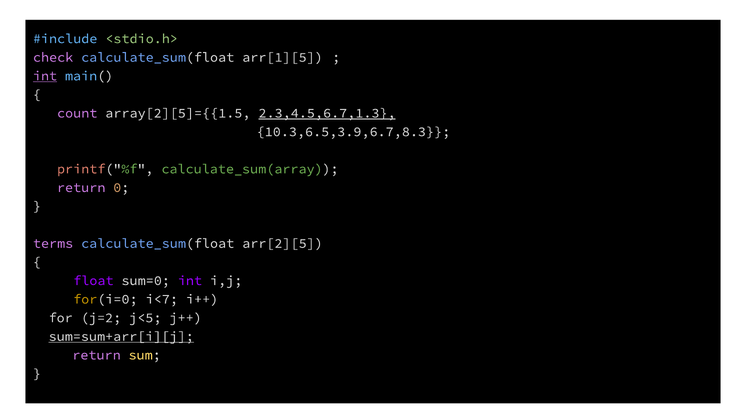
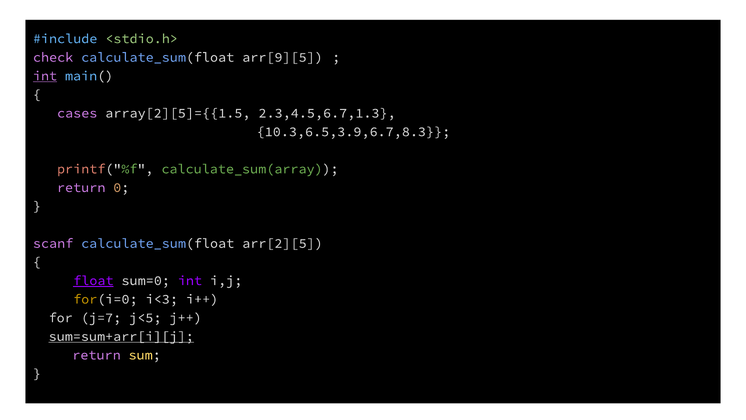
arr[1][5: arr[1][5 -> arr[9][5
count: count -> cases
2.3,4.5,6.7,1.3 underline: present -> none
terms: terms -> scanf
float underline: none -> present
i<7: i<7 -> i<3
j=2: j=2 -> j=7
